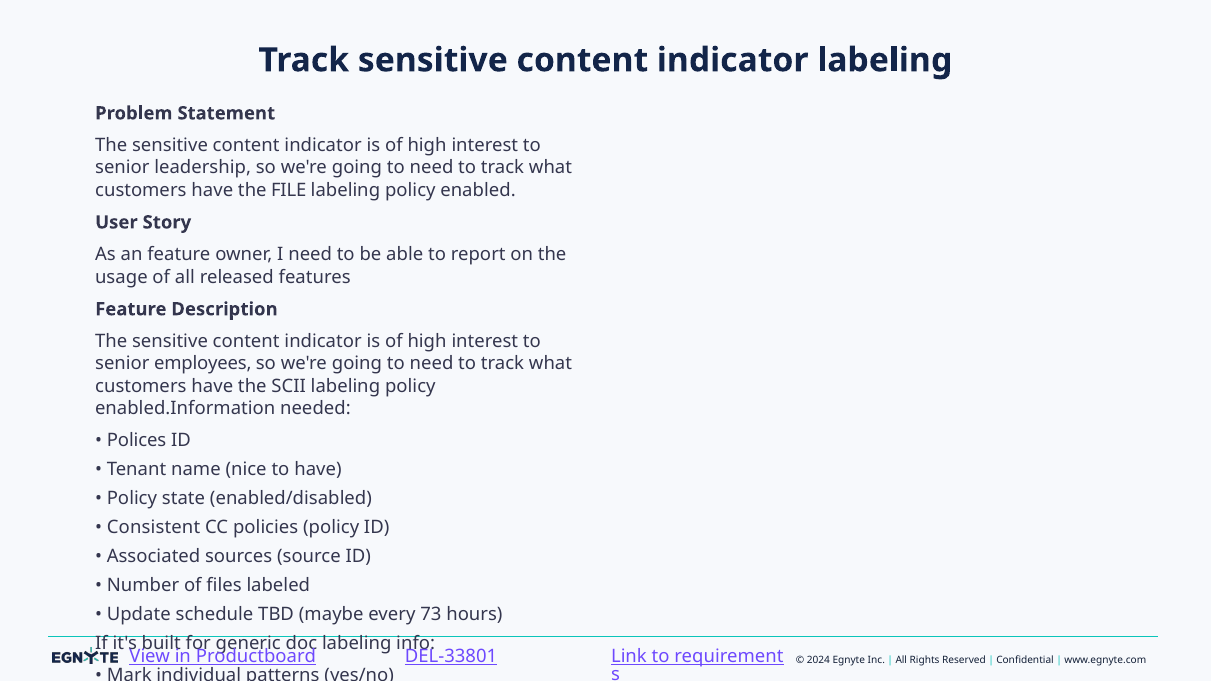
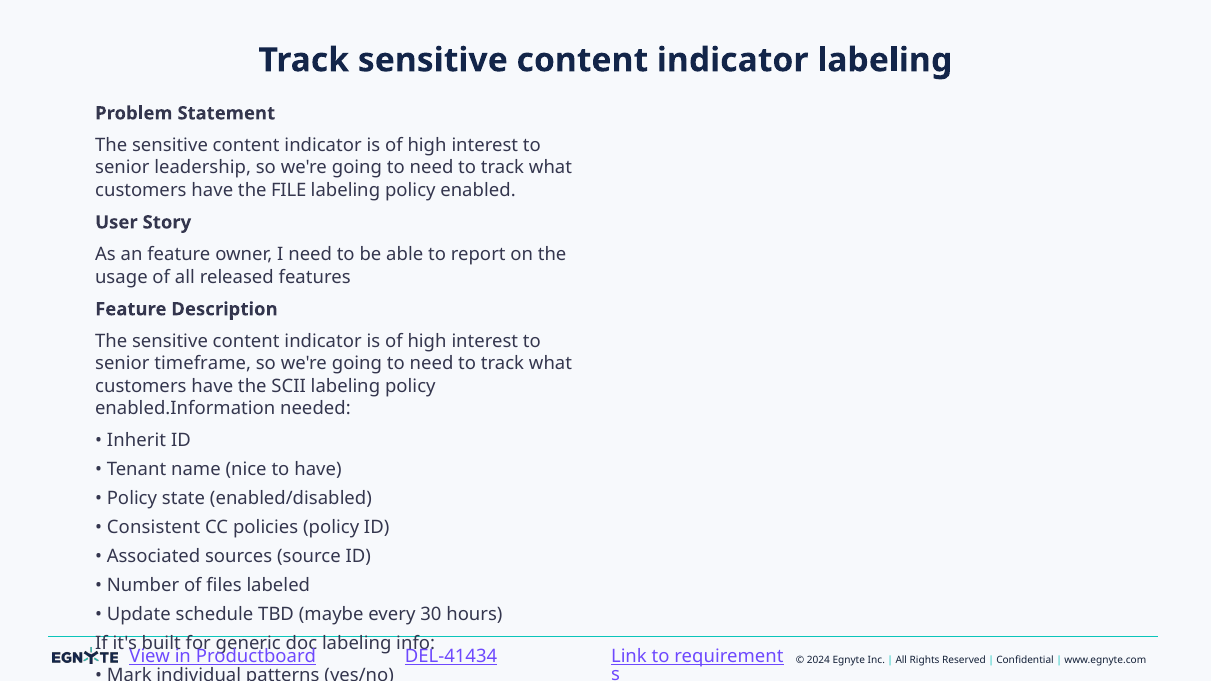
employees: employees -> timeframe
Polices: Polices -> Inherit
73: 73 -> 30
DEL-33801: DEL-33801 -> DEL-41434
